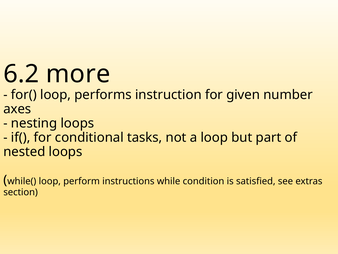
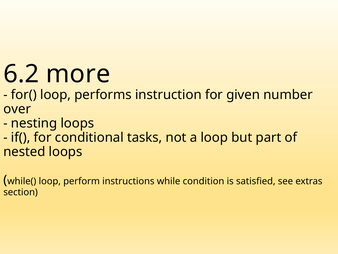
axes: axes -> over
